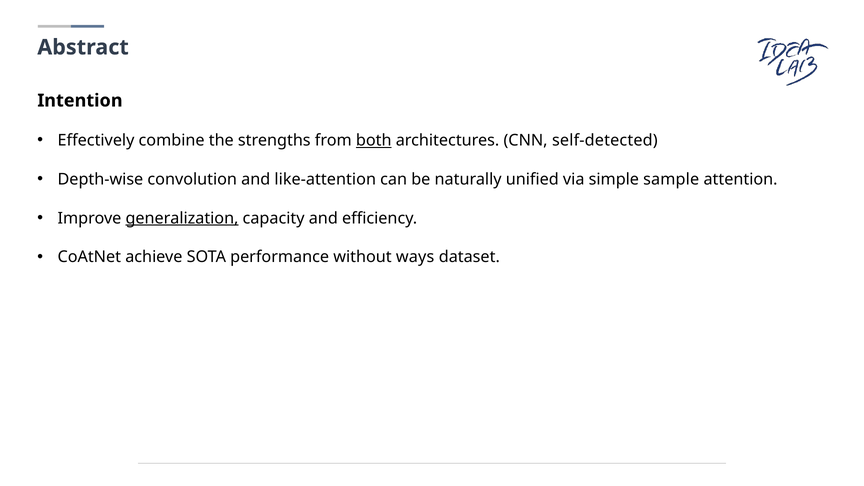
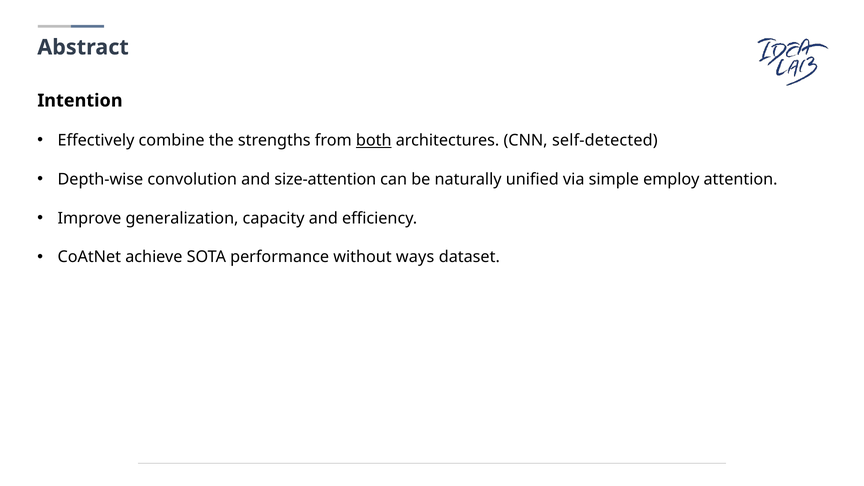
like-attention: like-attention -> size-attention
sample: sample -> employ
generalization underline: present -> none
